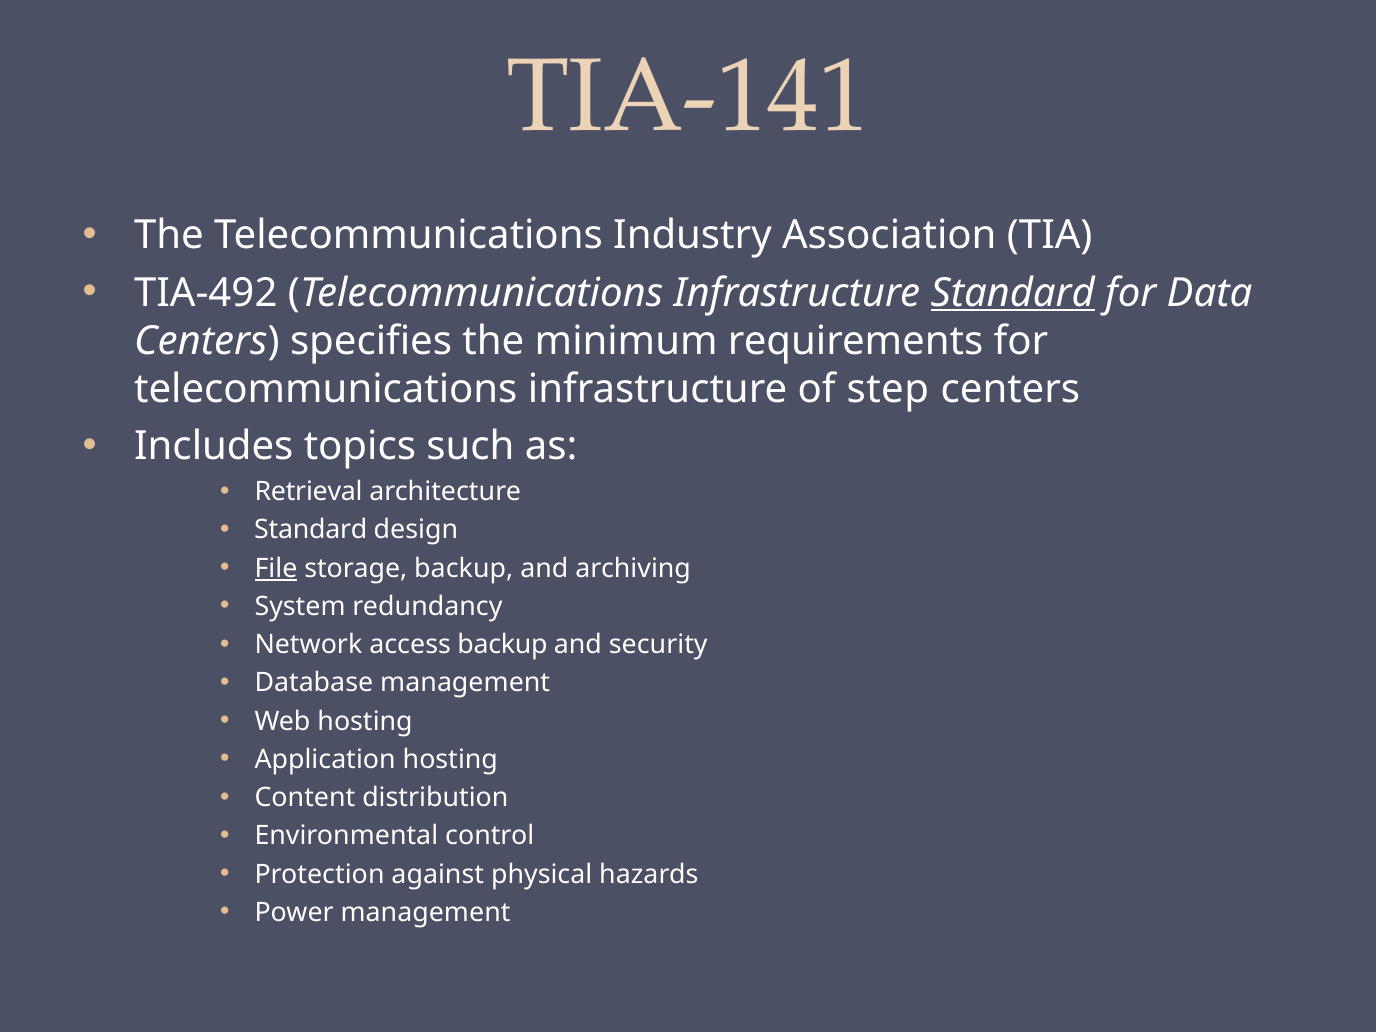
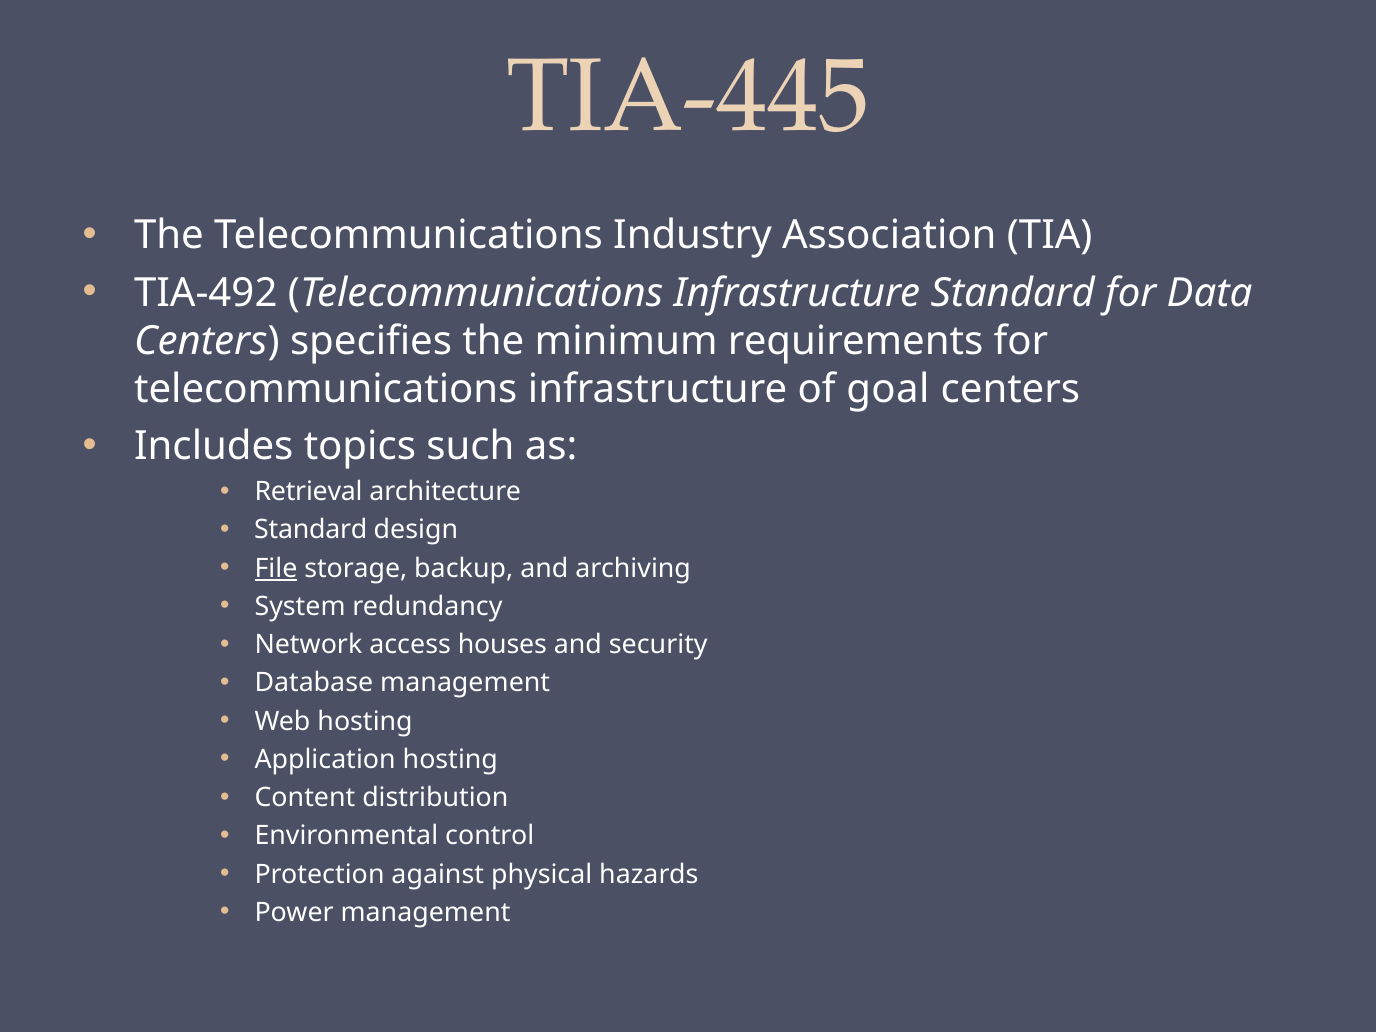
TIA-141: TIA-141 -> TIA-445
Standard at (1013, 293) underline: present -> none
step: step -> goal
access backup: backup -> houses
